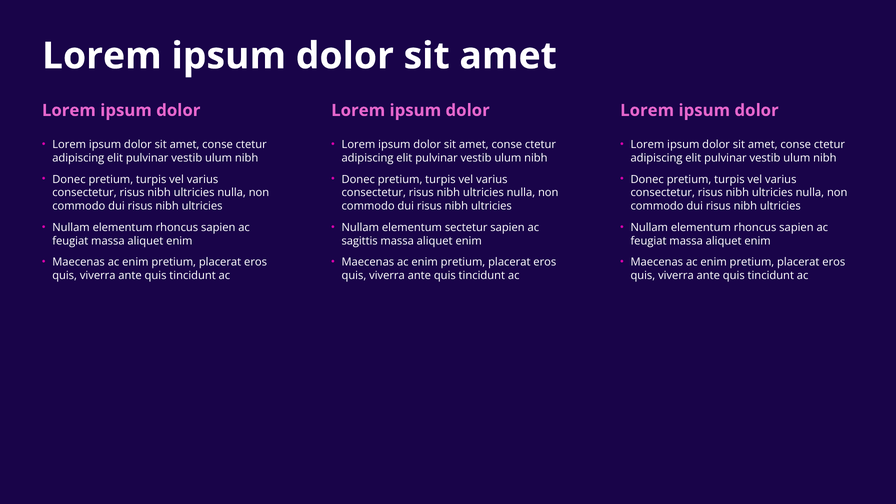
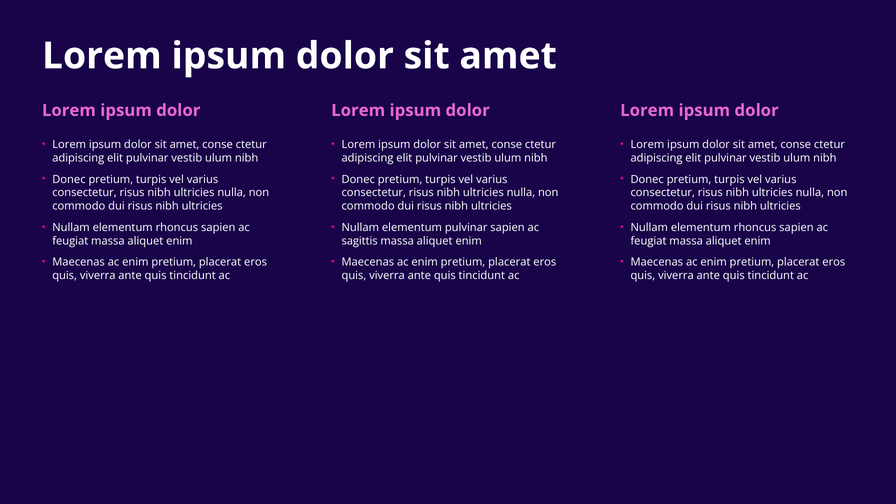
elementum sectetur: sectetur -> pulvinar
